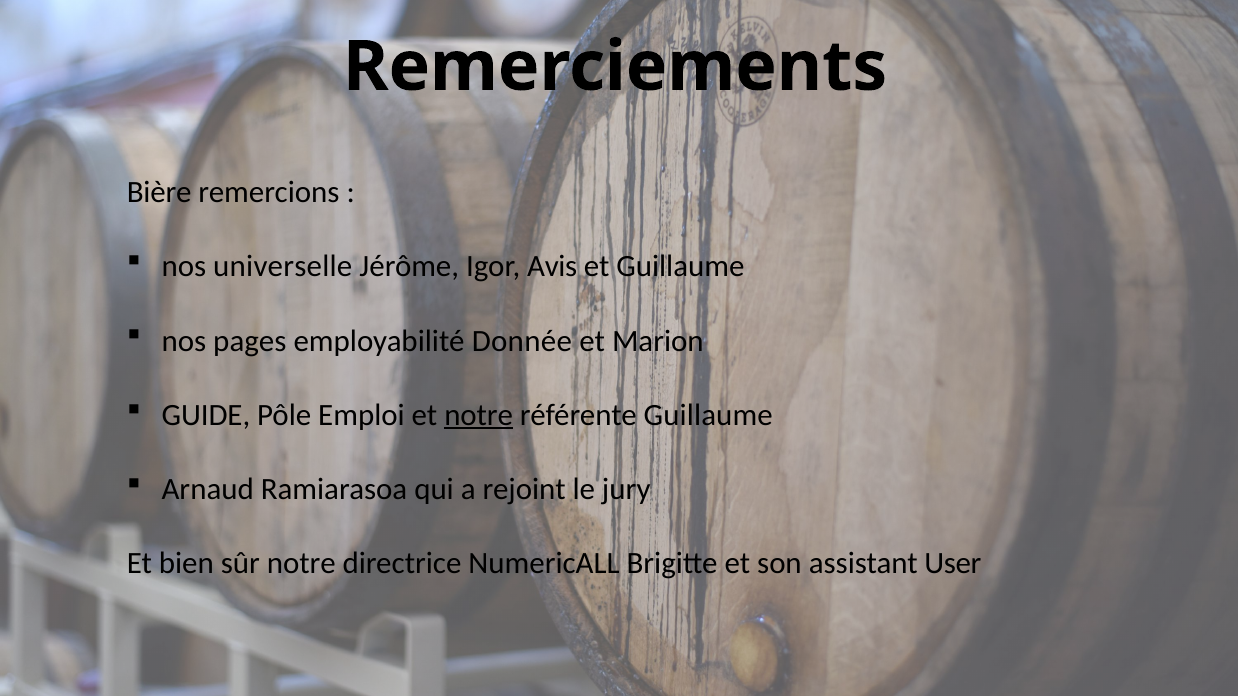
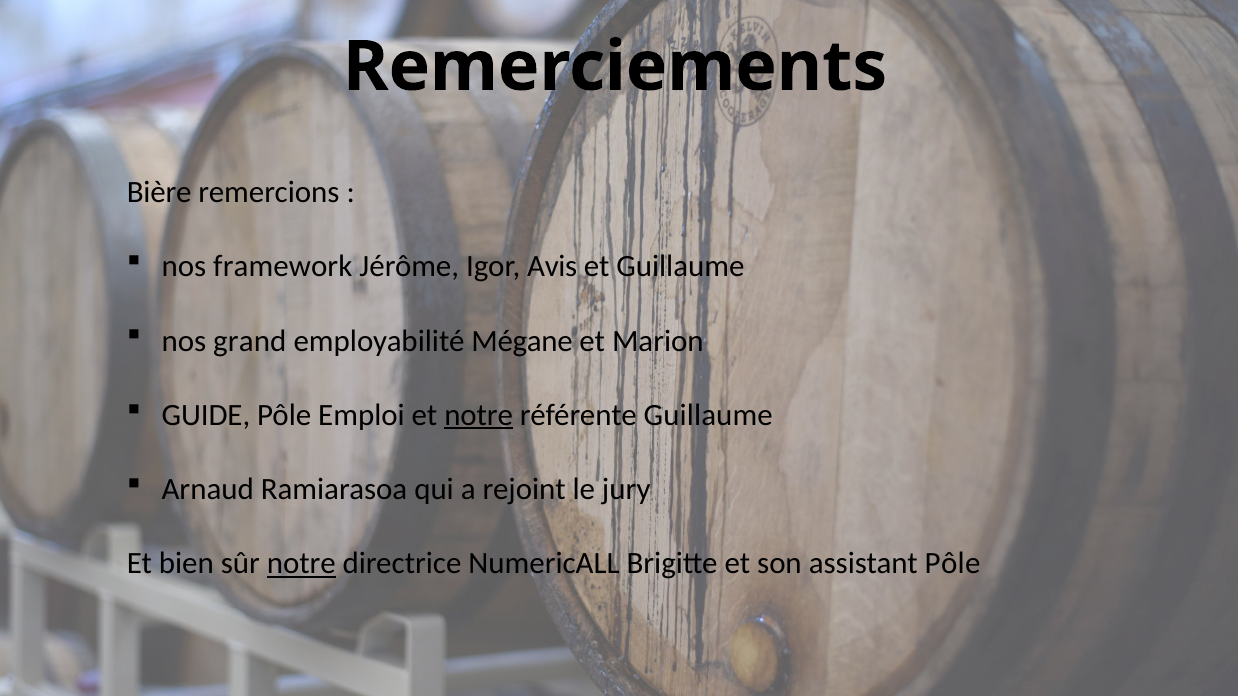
universelle: universelle -> framework
pages: pages -> grand
Donnée: Donnée -> Mégane
notre at (301, 564) underline: none -> present
assistant User: User -> Pôle
